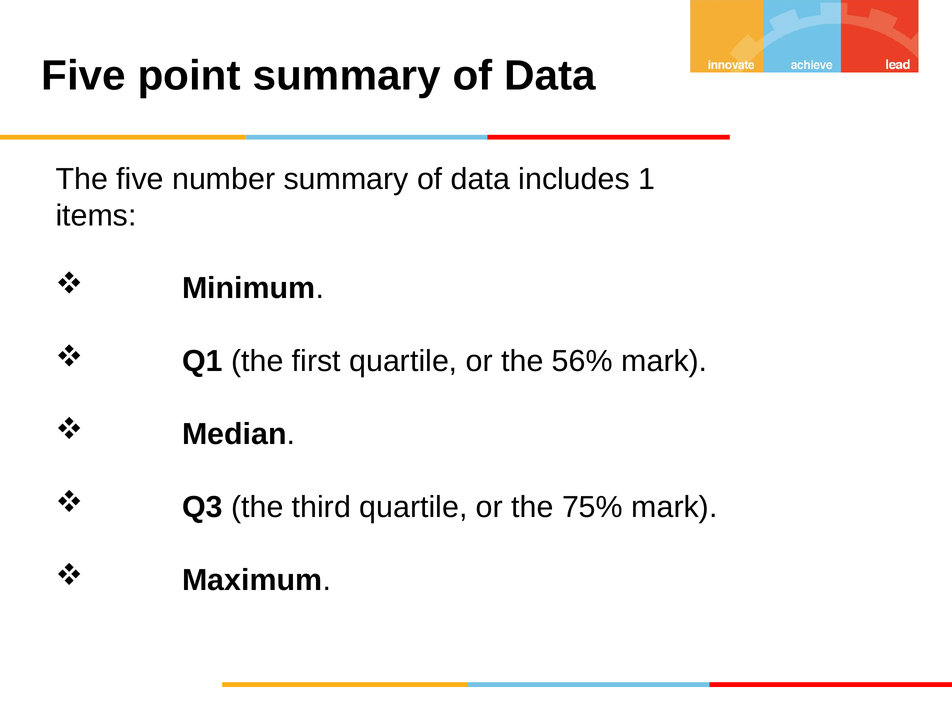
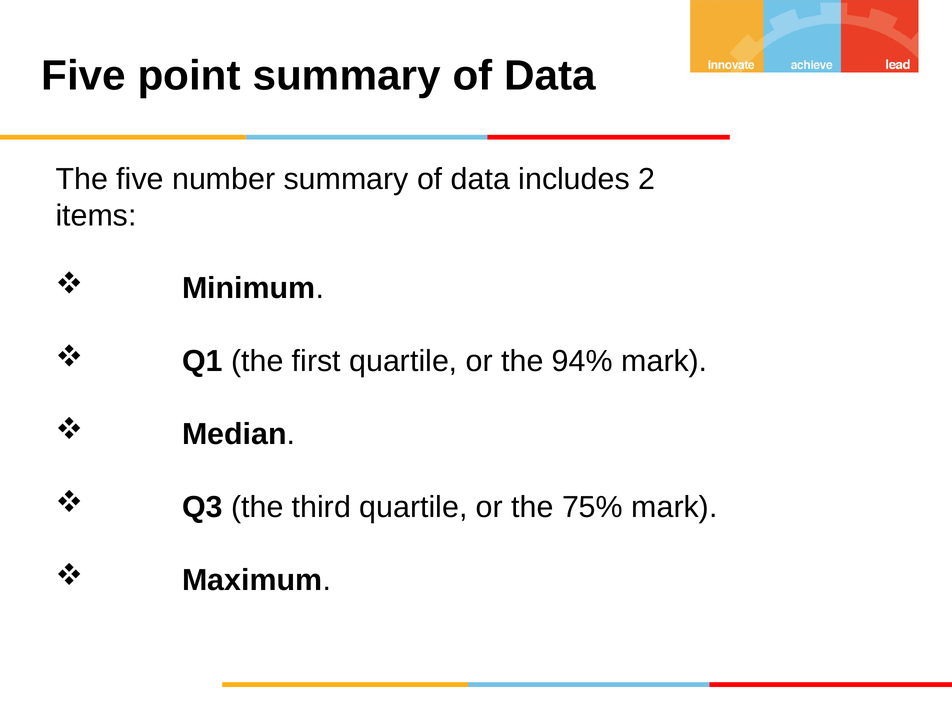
1: 1 -> 2
56%: 56% -> 94%
